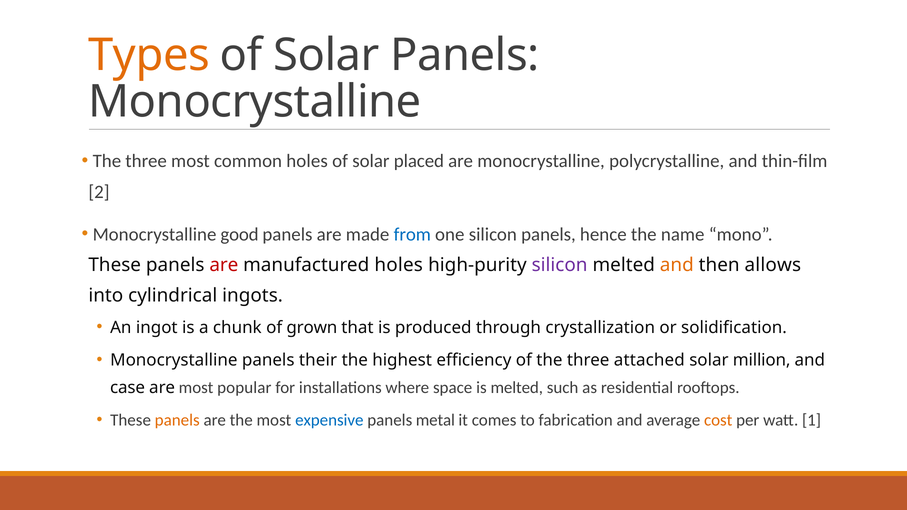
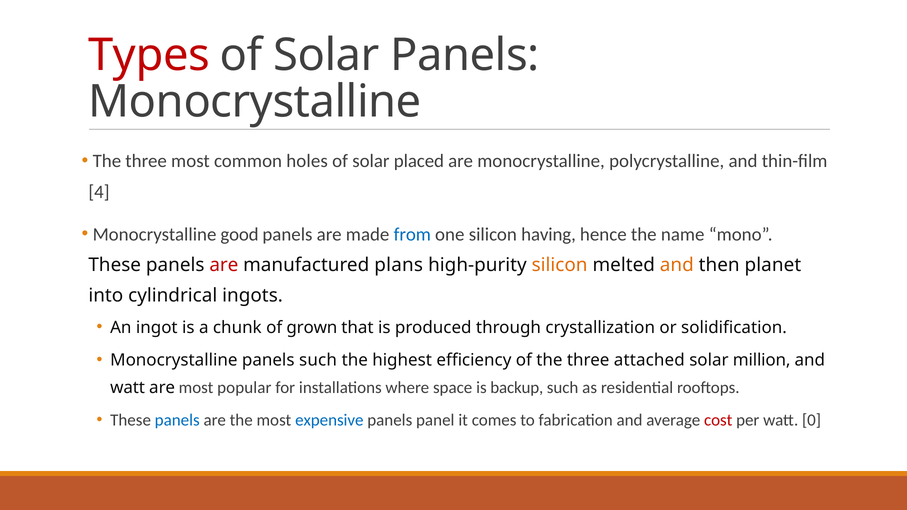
Types colour: orange -> red
2: 2 -> 4
silicon panels: panels -> having
manufactured holes: holes -> plans
silicon at (560, 265) colour: purple -> orange
allows: allows -> planet
panels their: their -> such
case at (128, 388): case -> watt
is melted: melted -> backup
panels at (177, 420) colour: orange -> blue
metal: metal -> panel
cost colour: orange -> red
1: 1 -> 0
